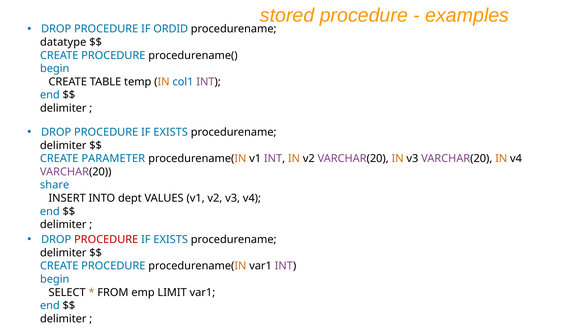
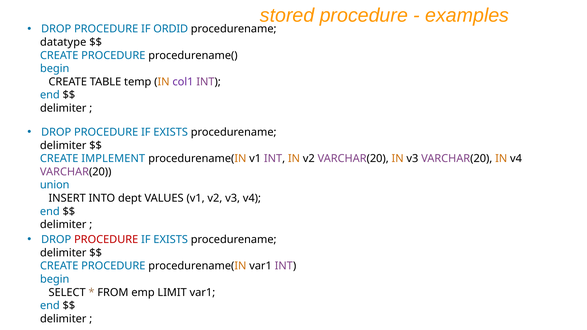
col1 colour: blue -> purple
PARAMETER: PARAMETER -> IMPLEMENT
share: share -> union
